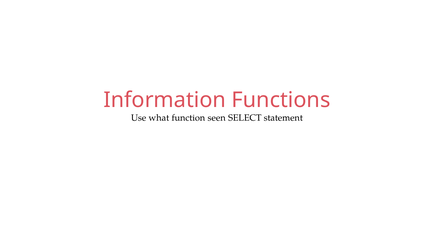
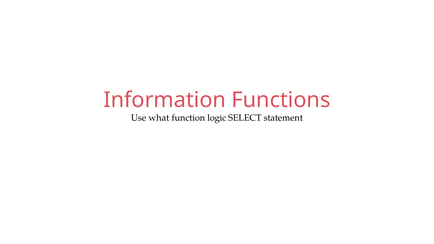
seen: seen -> logic
